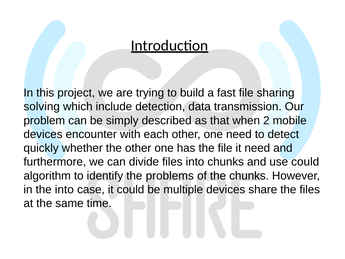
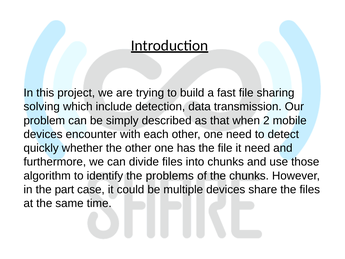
use could: could -> those
the into: into -> part
